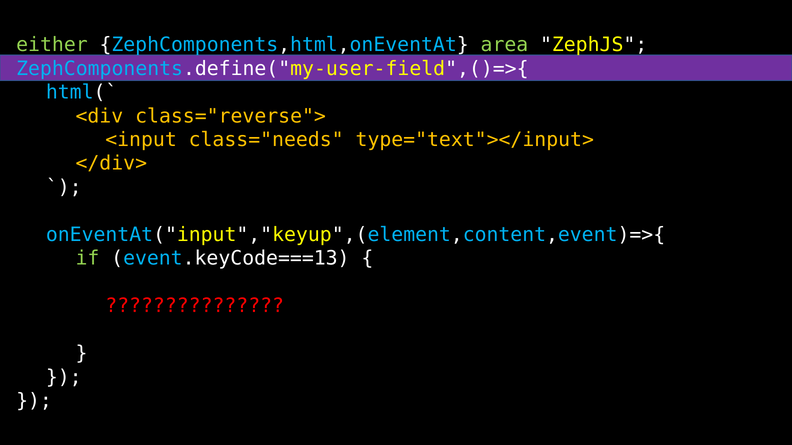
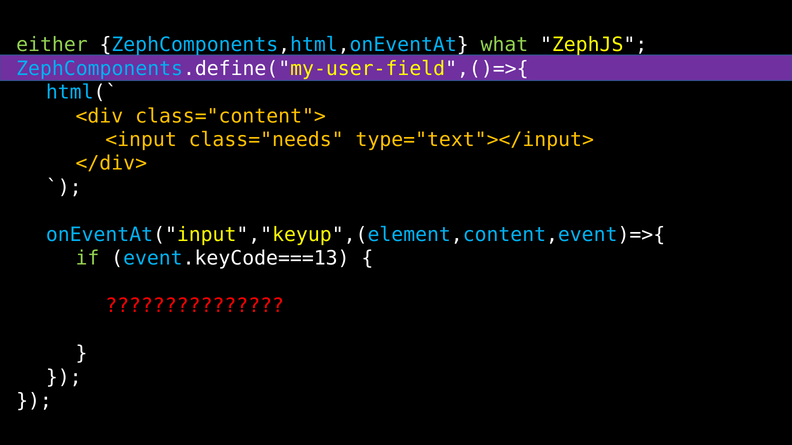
area: area -> what
class="reverse">: class="reverse"> -> class="content">
